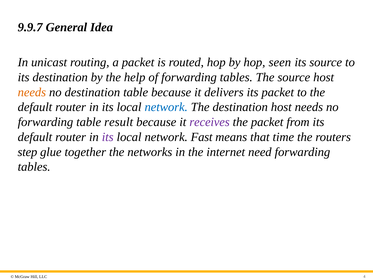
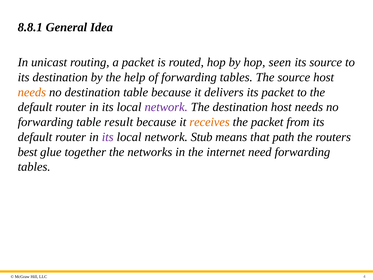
9.9.7: 9.9.7 -> 8.8.1
network at (166, 107) colour: blue -> purple
receives colour: purple -> orange
Fast: Fast -> Stub
time: time -> path
step: step -> best
